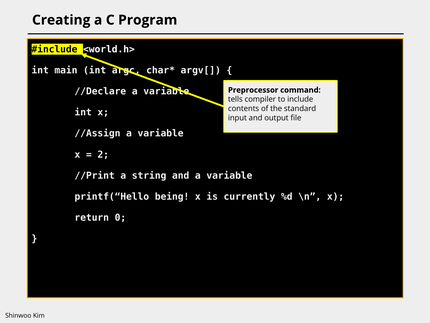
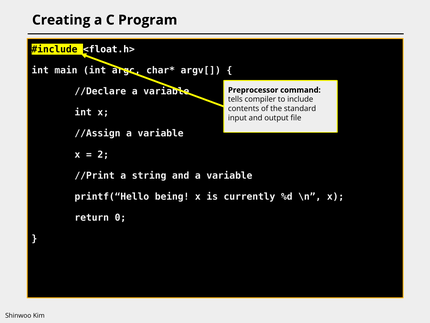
<world.h>: <world.h> -> <float.h>
